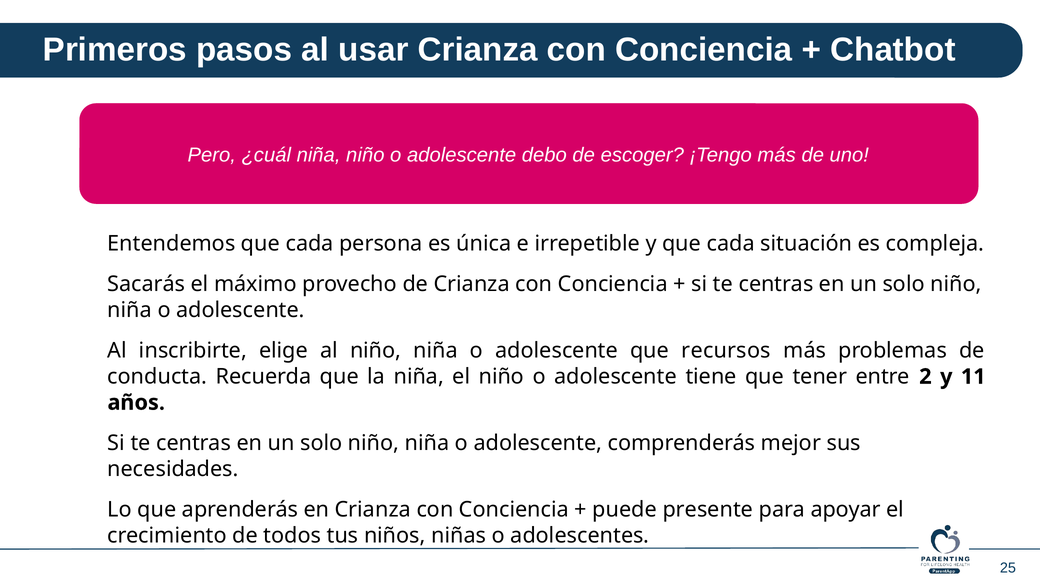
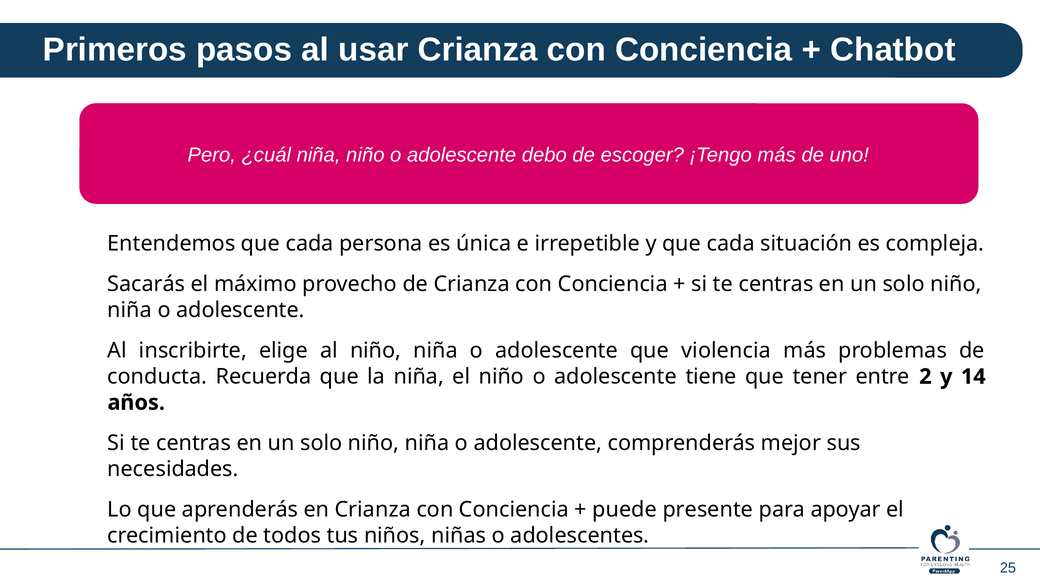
recursos: recursos -> violencia
11: 11 -> 14
